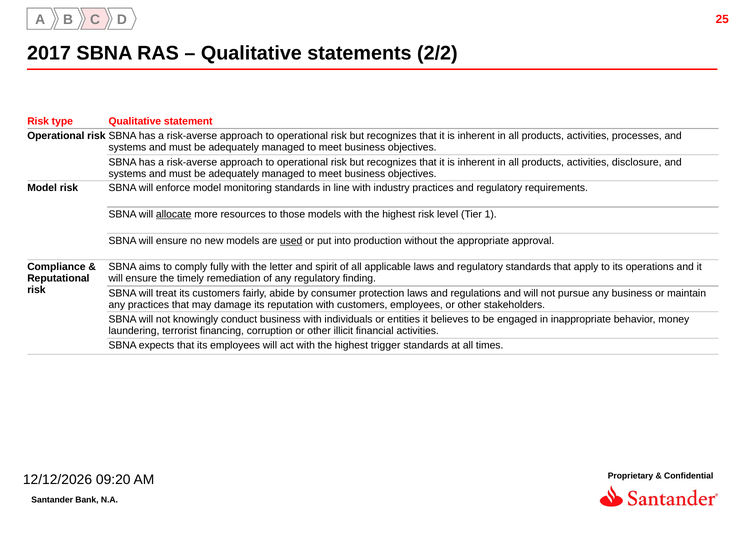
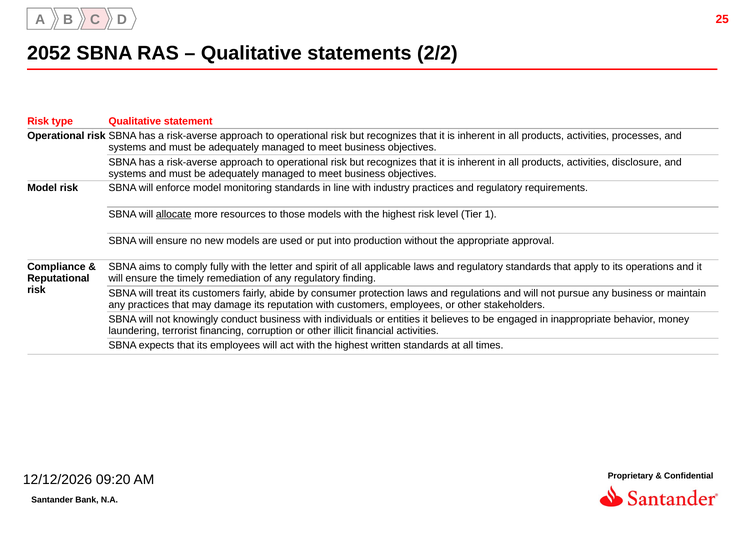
2017: 2017 -> 2052
used underline: present -> none
trigger: trigger -> written
